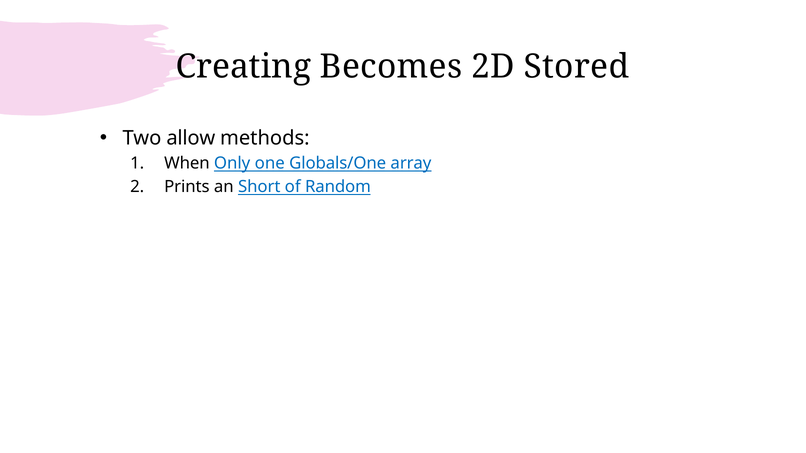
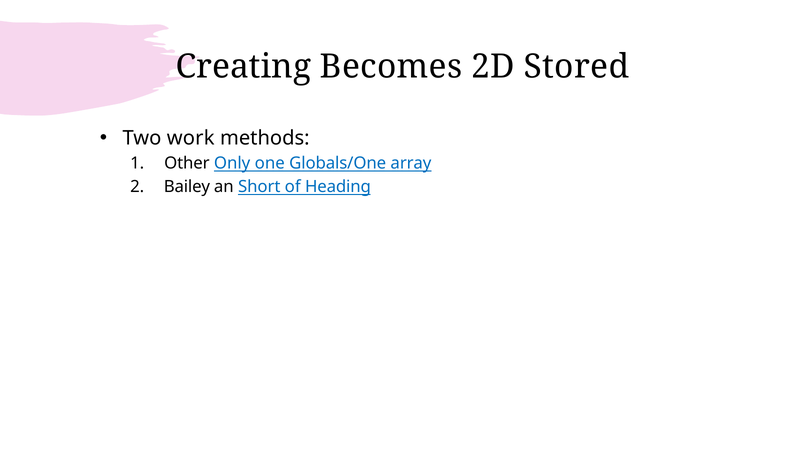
allow: allow -> work
When: When -> Other
Prints: Prints -> Bailey
Random: Random -> Heading
